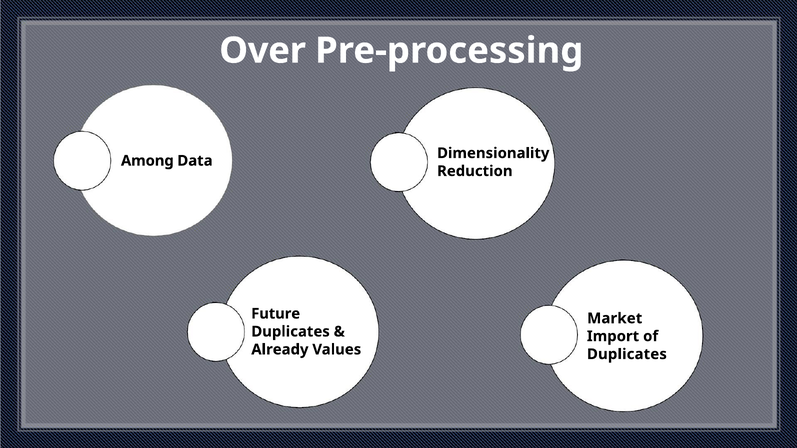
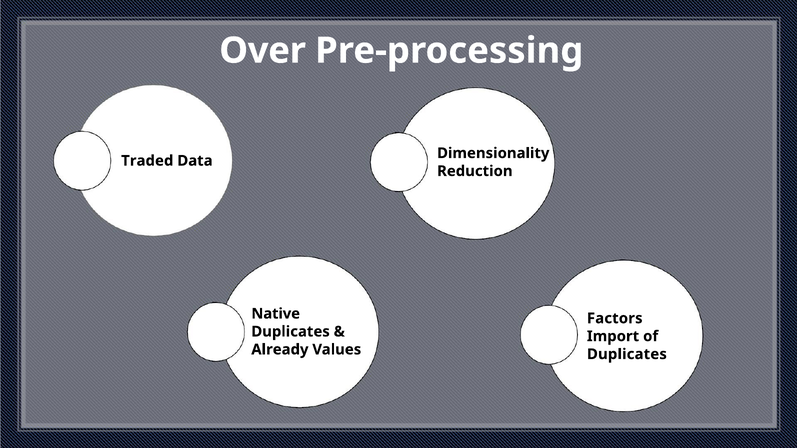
Among: Among -> Traded
Future: Future -> Native
Market: Market -> Factors
